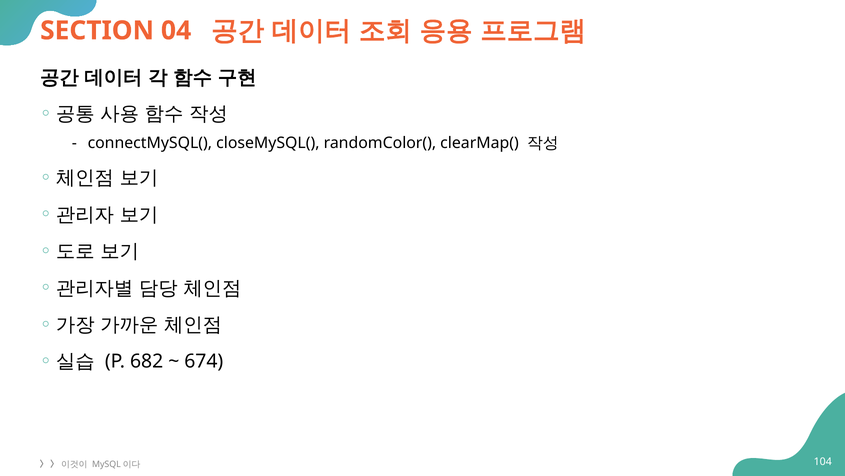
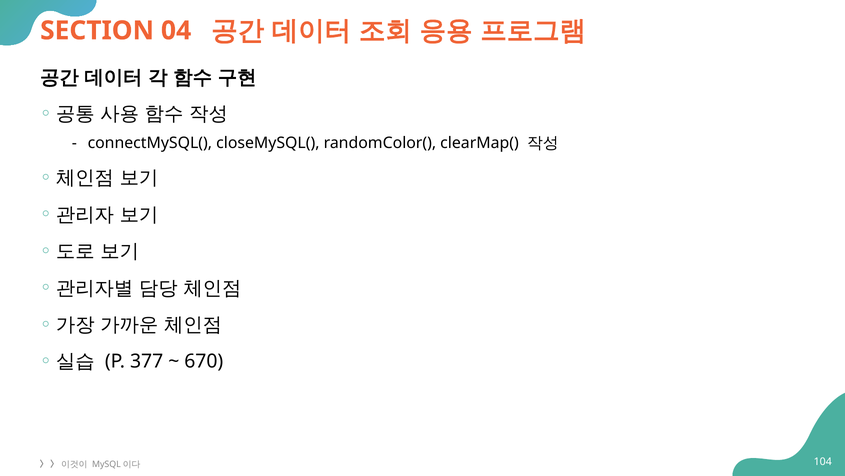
682: 682 -> 377
674: 674 -> 670
